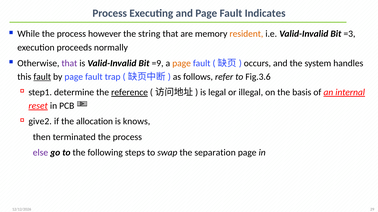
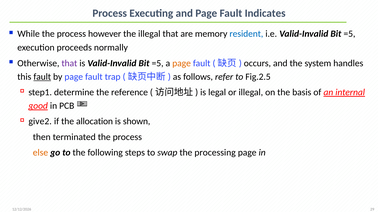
the string: string -> illegal
resident colour: orange -> blue
i.e Valid-Invalid Bit =3: =3 -> =5
is Valid-Invalid Bit =9: =9 -> =5
Fig.3.6: Fig.3.6 -> Fig.2.5
reference underline: present -> none
reset: reset -> good
knows: knows -> shown
else colour: purple -> orange
separation: separation -> processing
